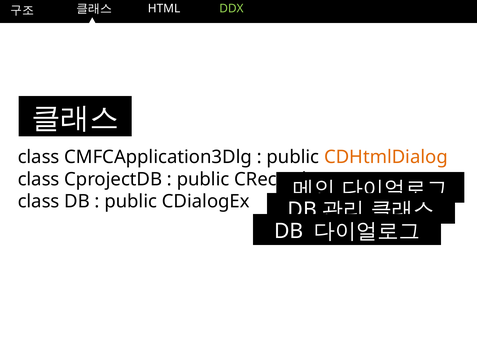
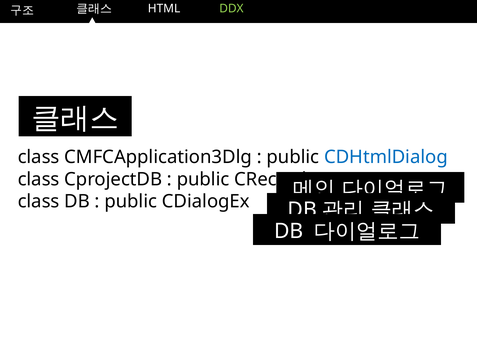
CDHtmlDialog colour: orange -> blue
